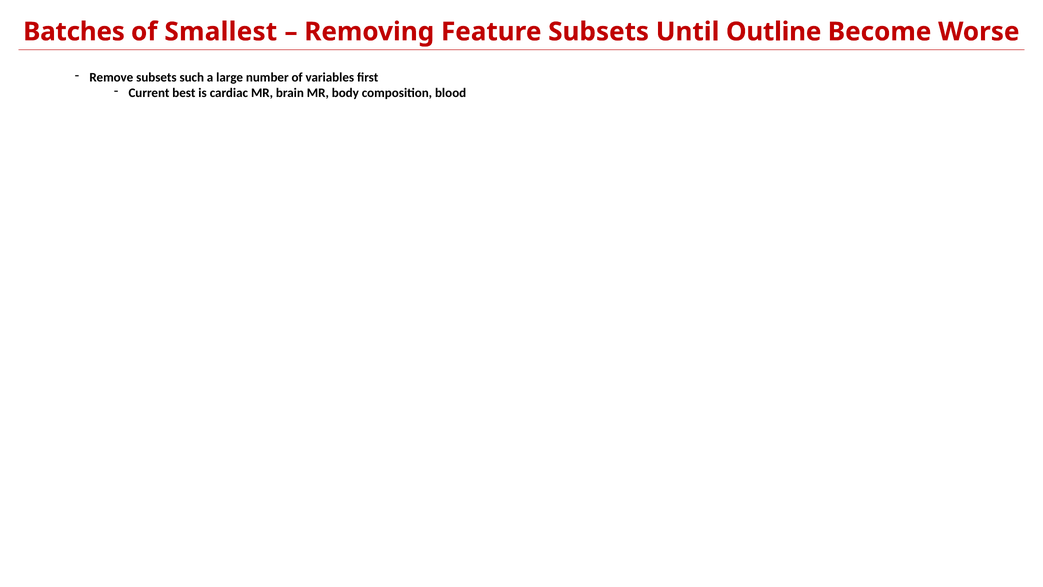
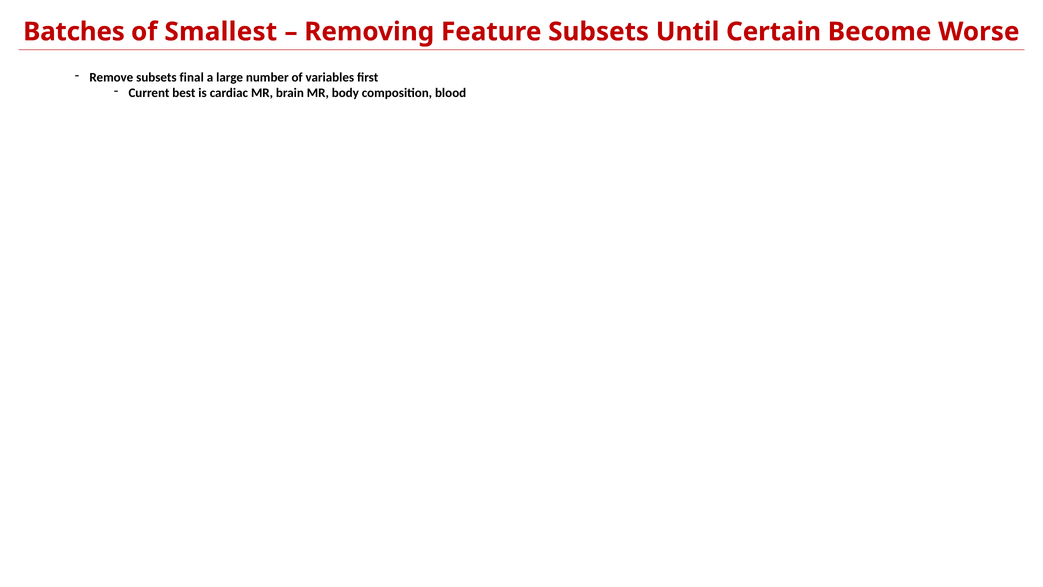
Outline: Outline -> Certain
such: such -> final
